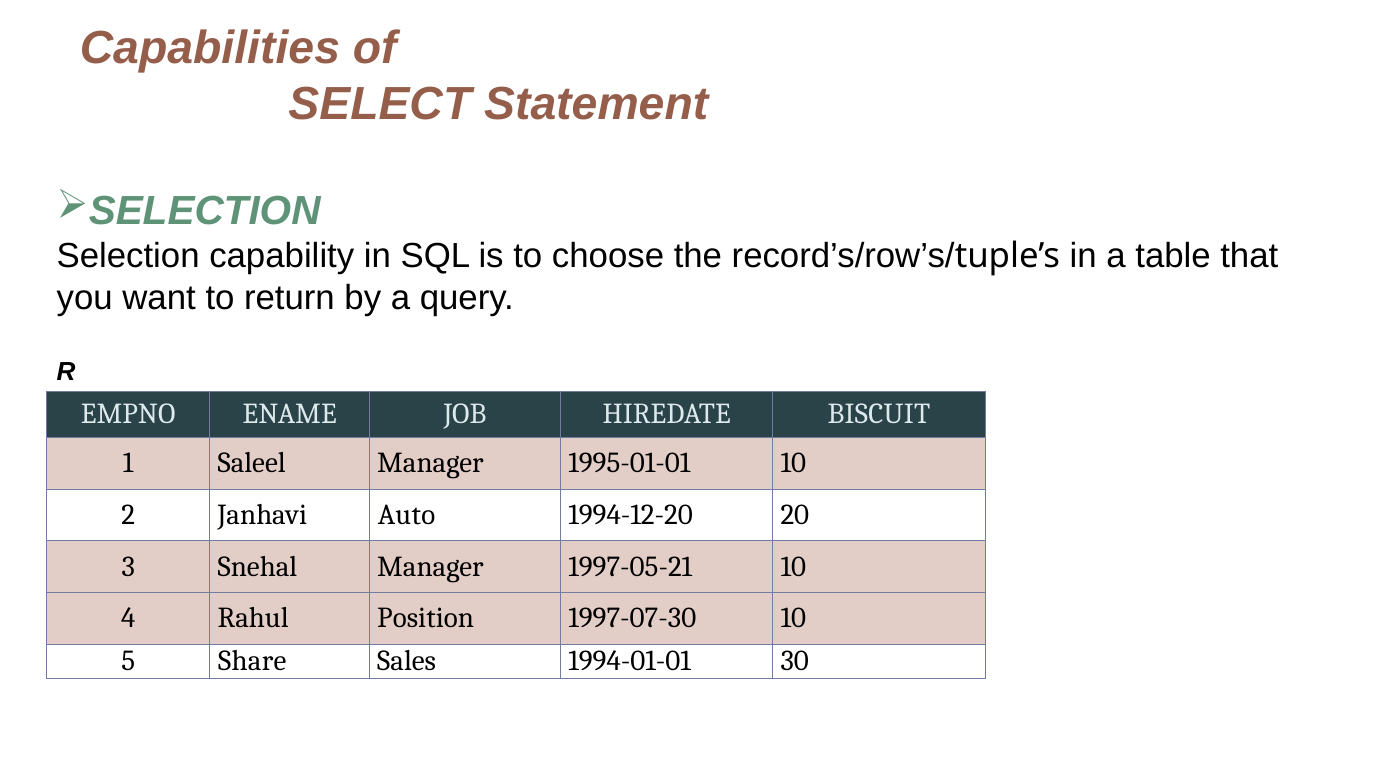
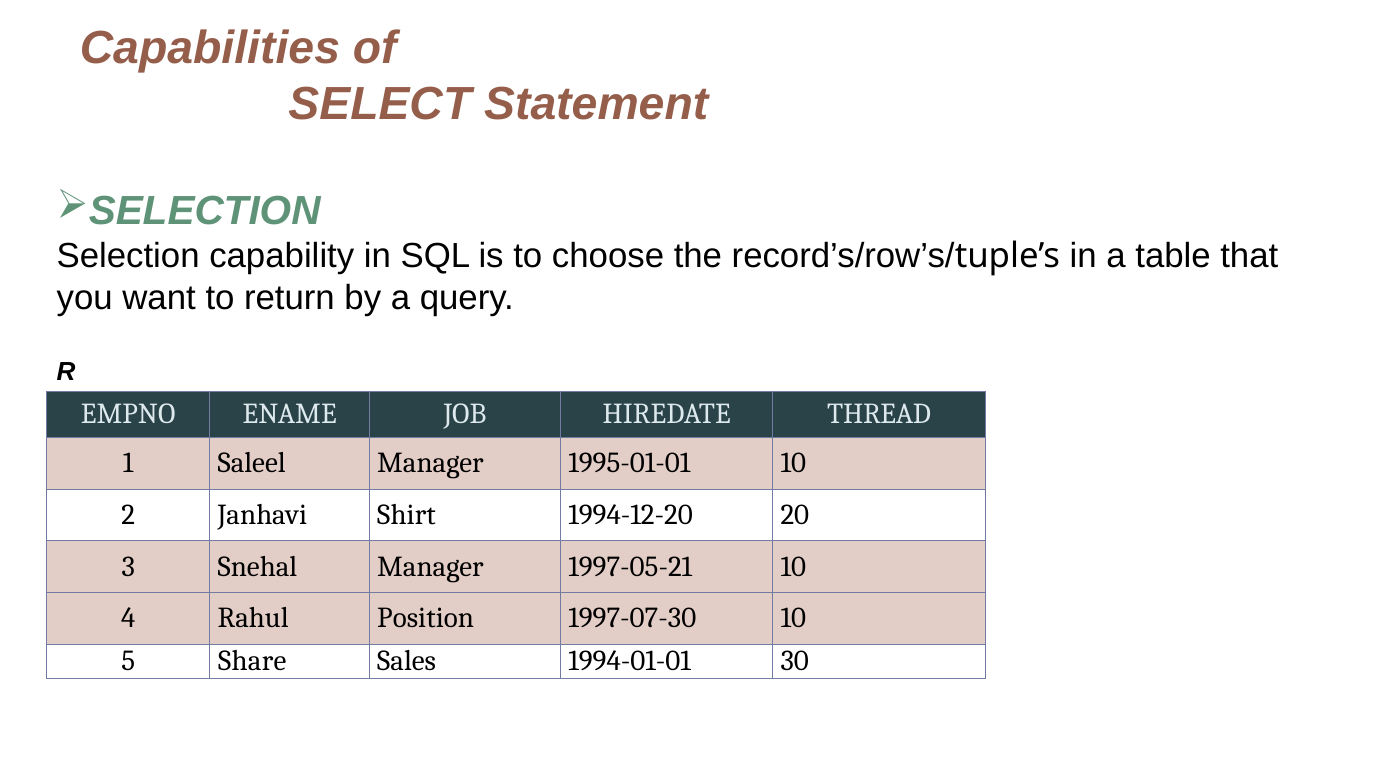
BISCUIT: BISCUIT -> THREAD
Auto: Auto -> Shirt
